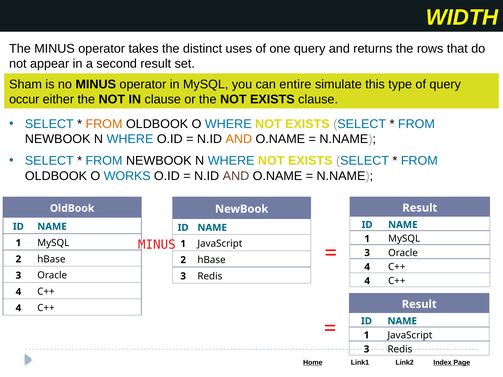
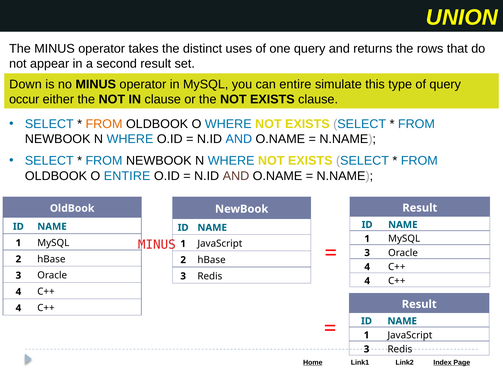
WIDTH: WIDTH -> UNION
Sham: Sham -> Down
AND at (239, 139) colour: orange -> blue
O WORKS: WORKS -> ENTIRE
